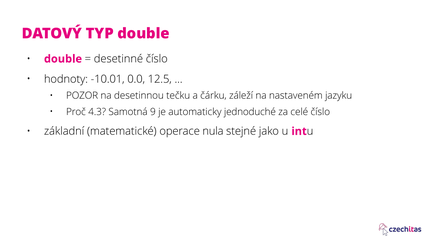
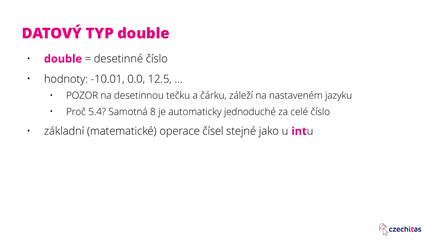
4.3: 4.3 -> 5.4
9: 9 -> 8
nula: nula -> čísel
